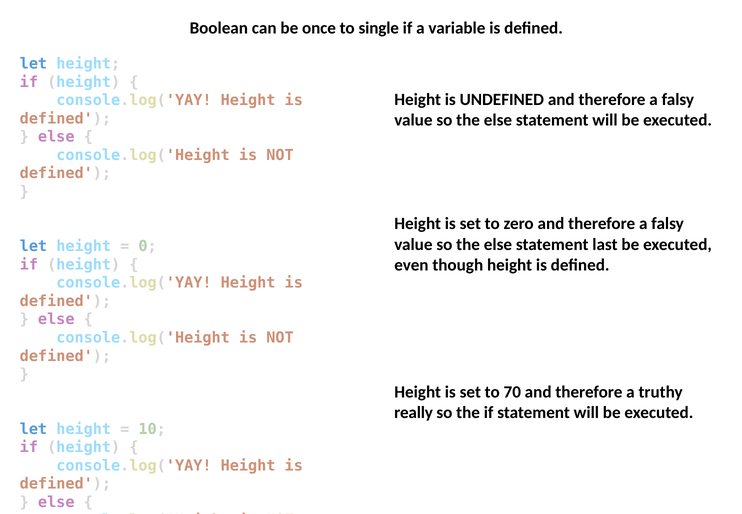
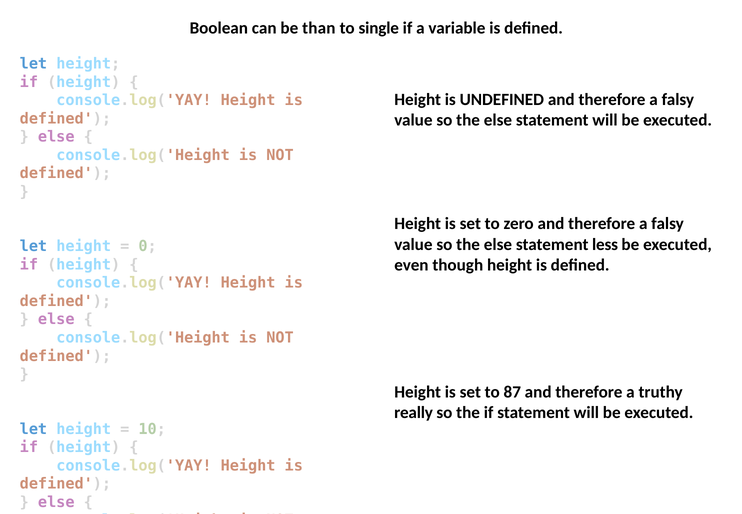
once: once -> than
last: last -> less
70: 70 -> 87
